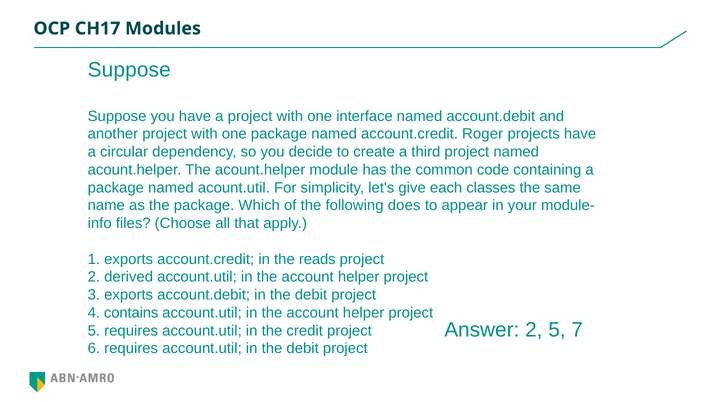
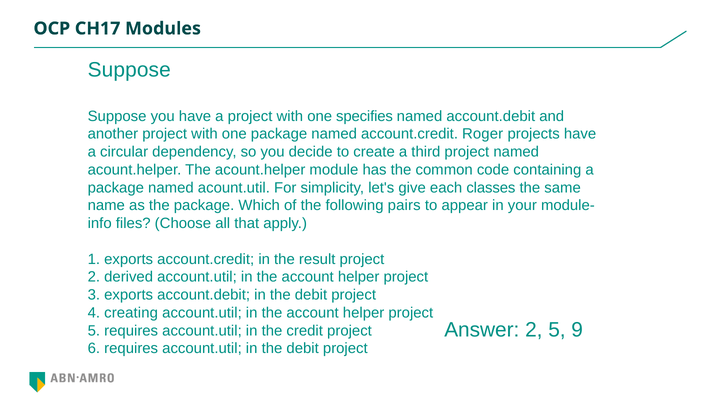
interface: interface -> specifies
does: does -> pairs
reads: reads -> result
contains: contains -> creating
7: 7 -> 9
